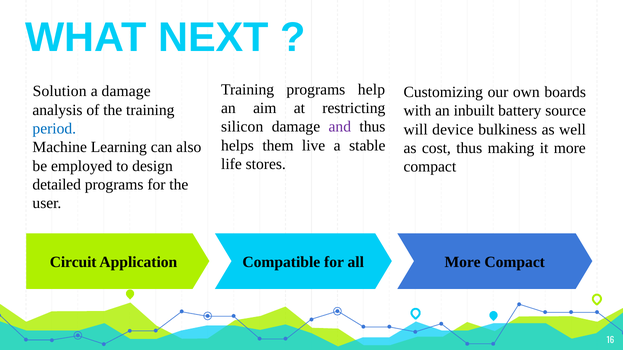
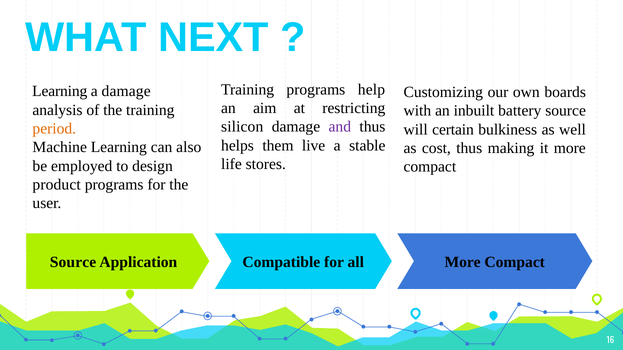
Solution at (60, 91): Solution -> Learning
period colour: blue -> orange
device: device -> certain
detailed: detailed -> product
Circuit at (73, 263): Circuit -> Source
